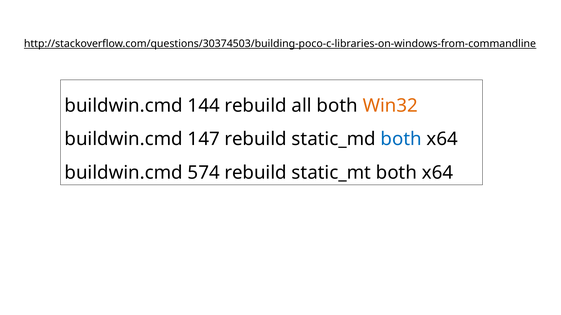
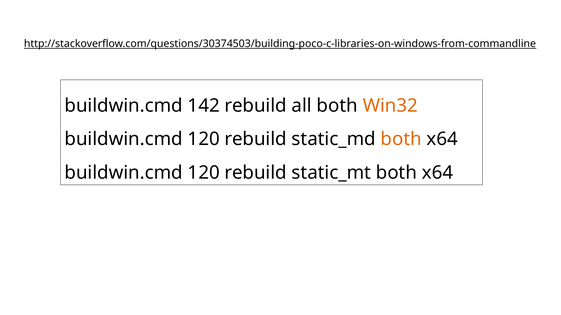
144: 144 -> 142
147 at (204, 139): 147 -> 120
both at (401, 139) colour: blue -> orange
574 at (204, 173): 574 -> 120
